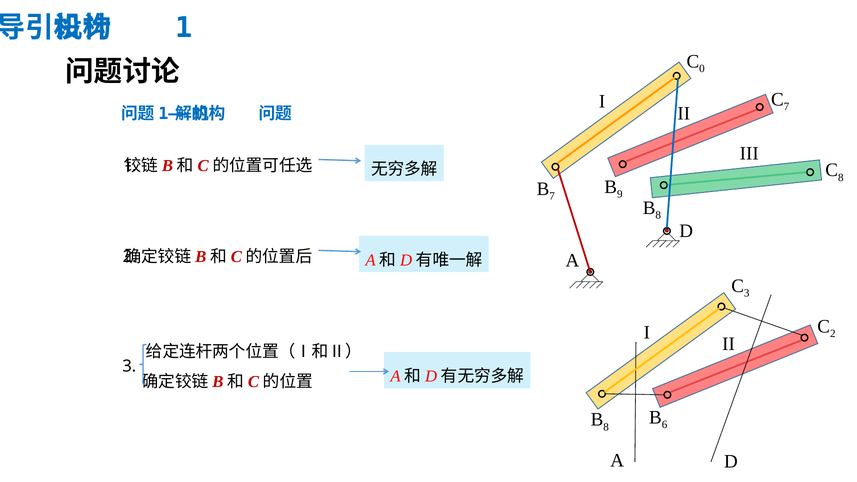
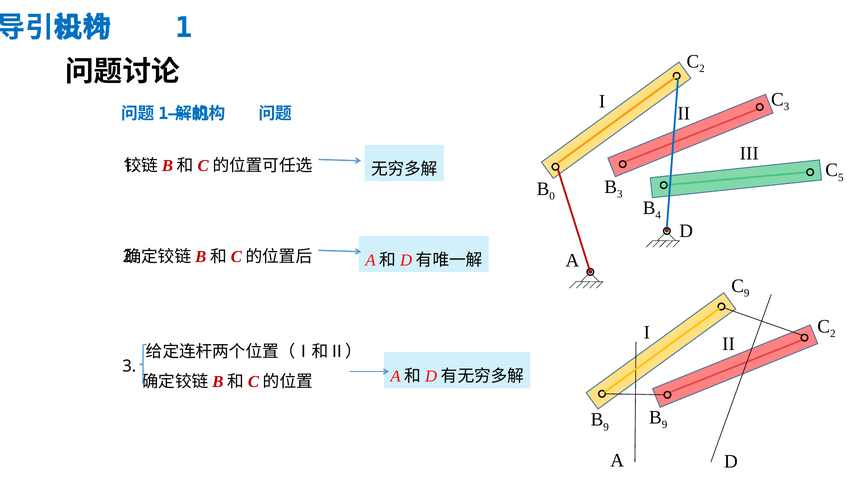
0 at (702, 69): 0 -> 2
7 at (786, 107): 7 -> 3
8 at (841, 178): 8 -> 5
7 at (552, 196): 7 -> 0
9 at (620, 194): 9 -> 3
8 at (658, 215): 8 -> 4
3 at (747, 293): 3 -> 9
8 at (606, 427): 8 -> 9
6 at (665, 425): 6 -> 9
